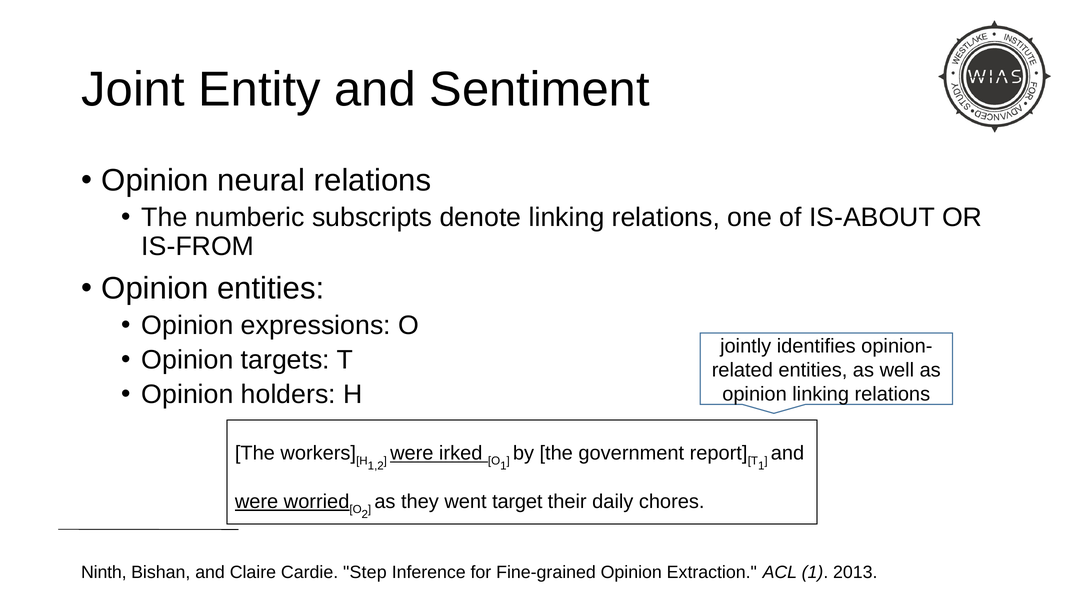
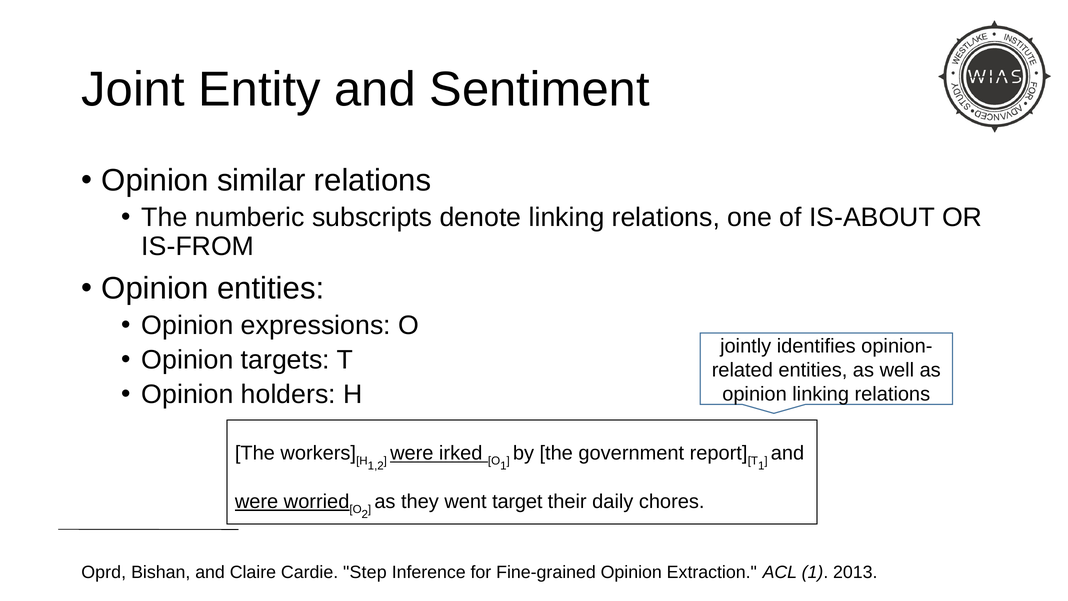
neural: neural -> similar
Ninth: Ninth -> Oprd
